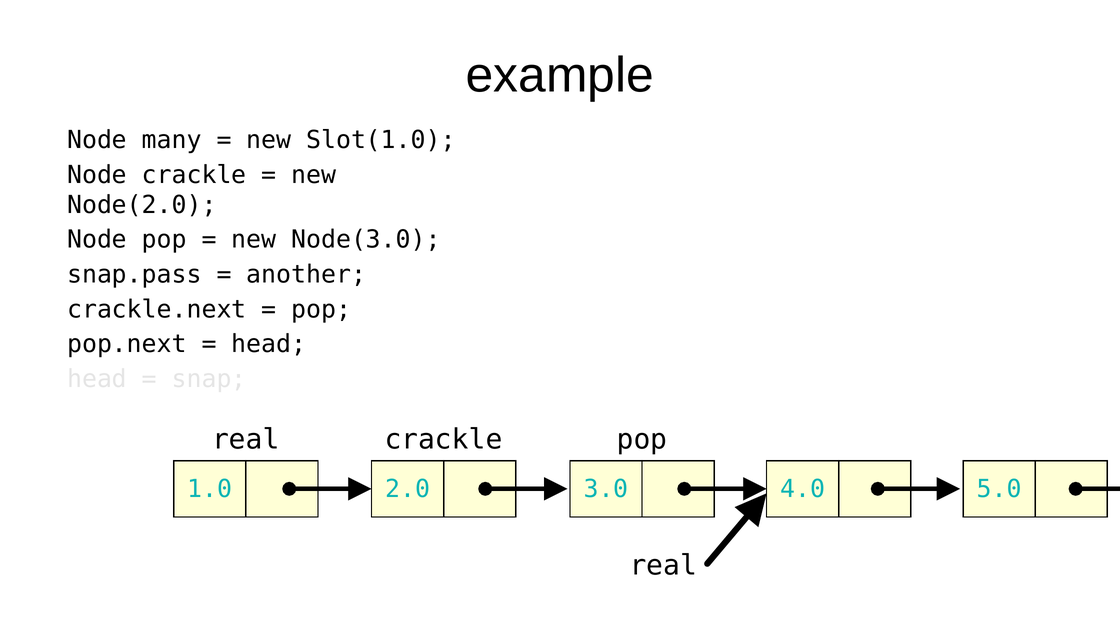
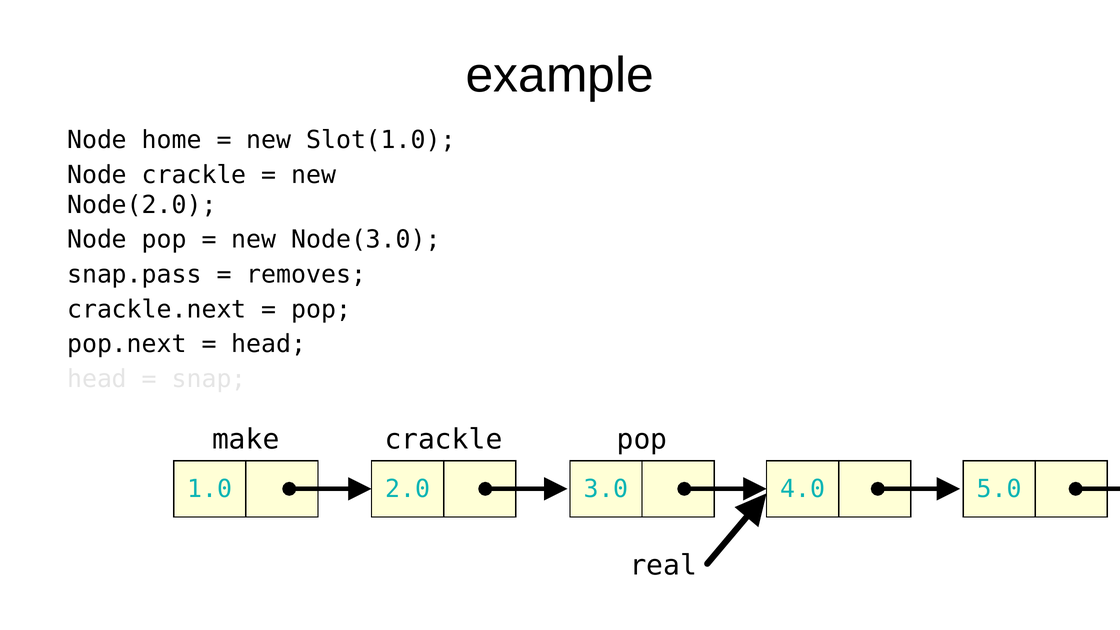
many: many -> home
another: another -> removes
real at (246, 440): real -> make
